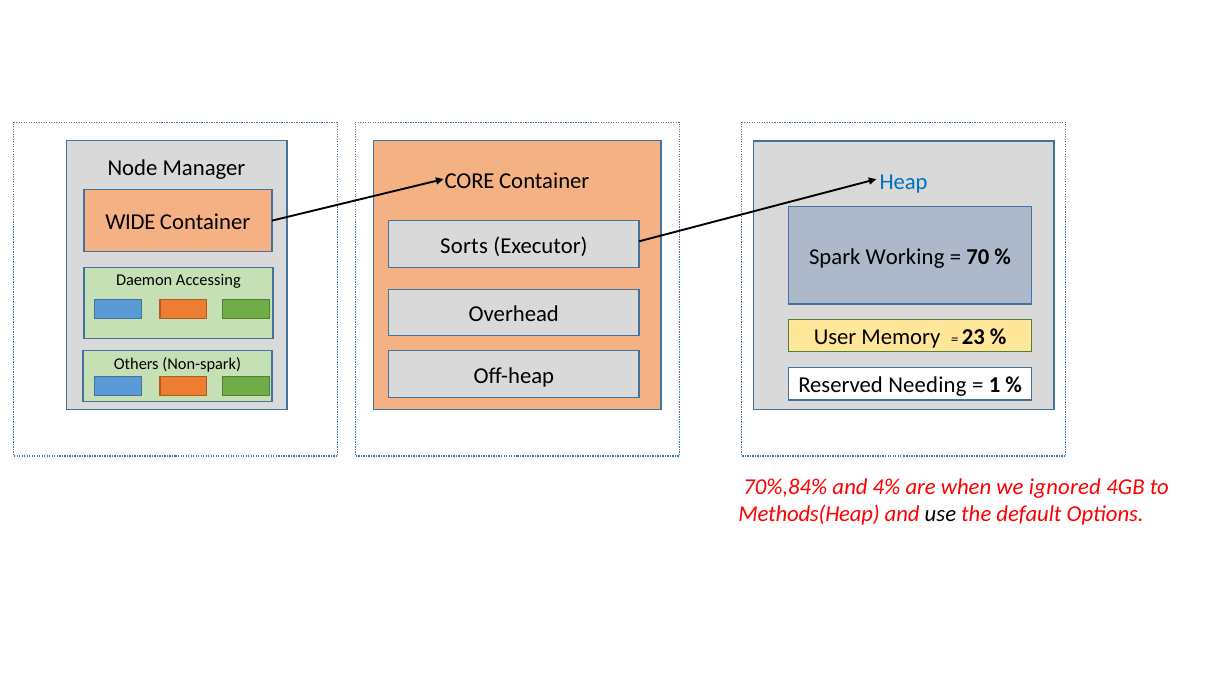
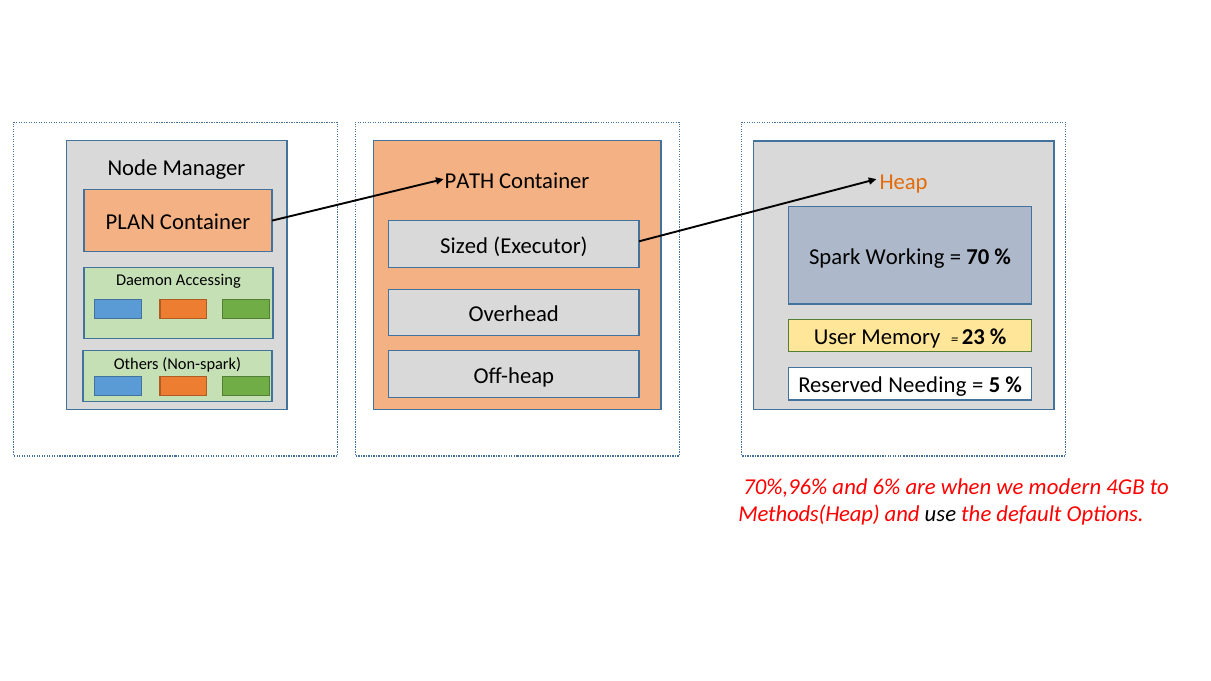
CORE: CORE -> PATH
Heap colour: blue -> orange
WIDE: WIDE -> PLAN
Sorts: Sorts -> Sized
1: 1 -> 5
70%,84%: 70%,84% -> 70%,96%
4%: 4% -> 6%
ignored: ignored -> modern
